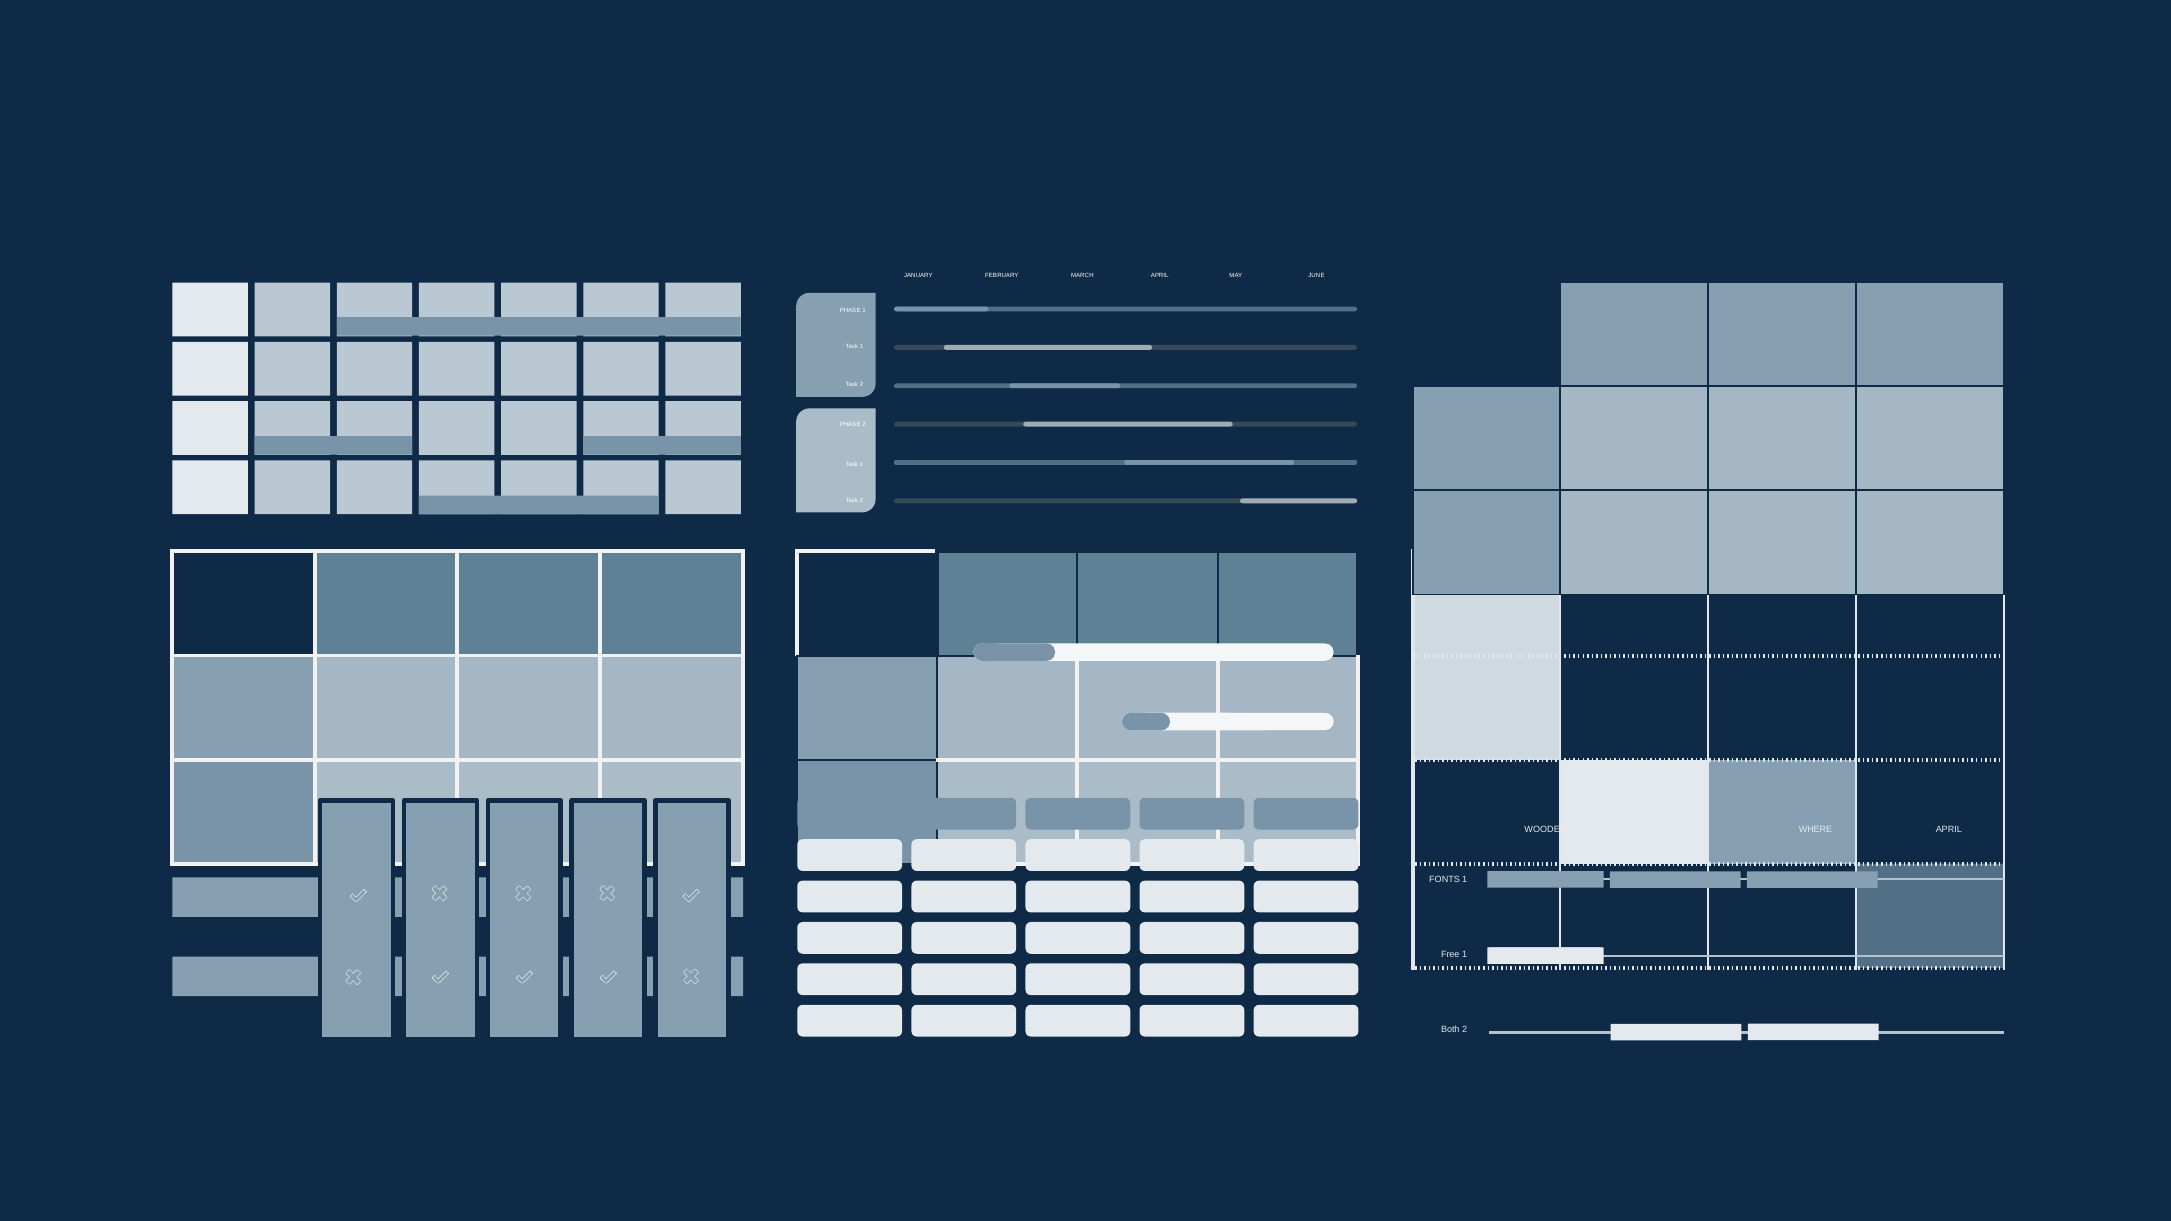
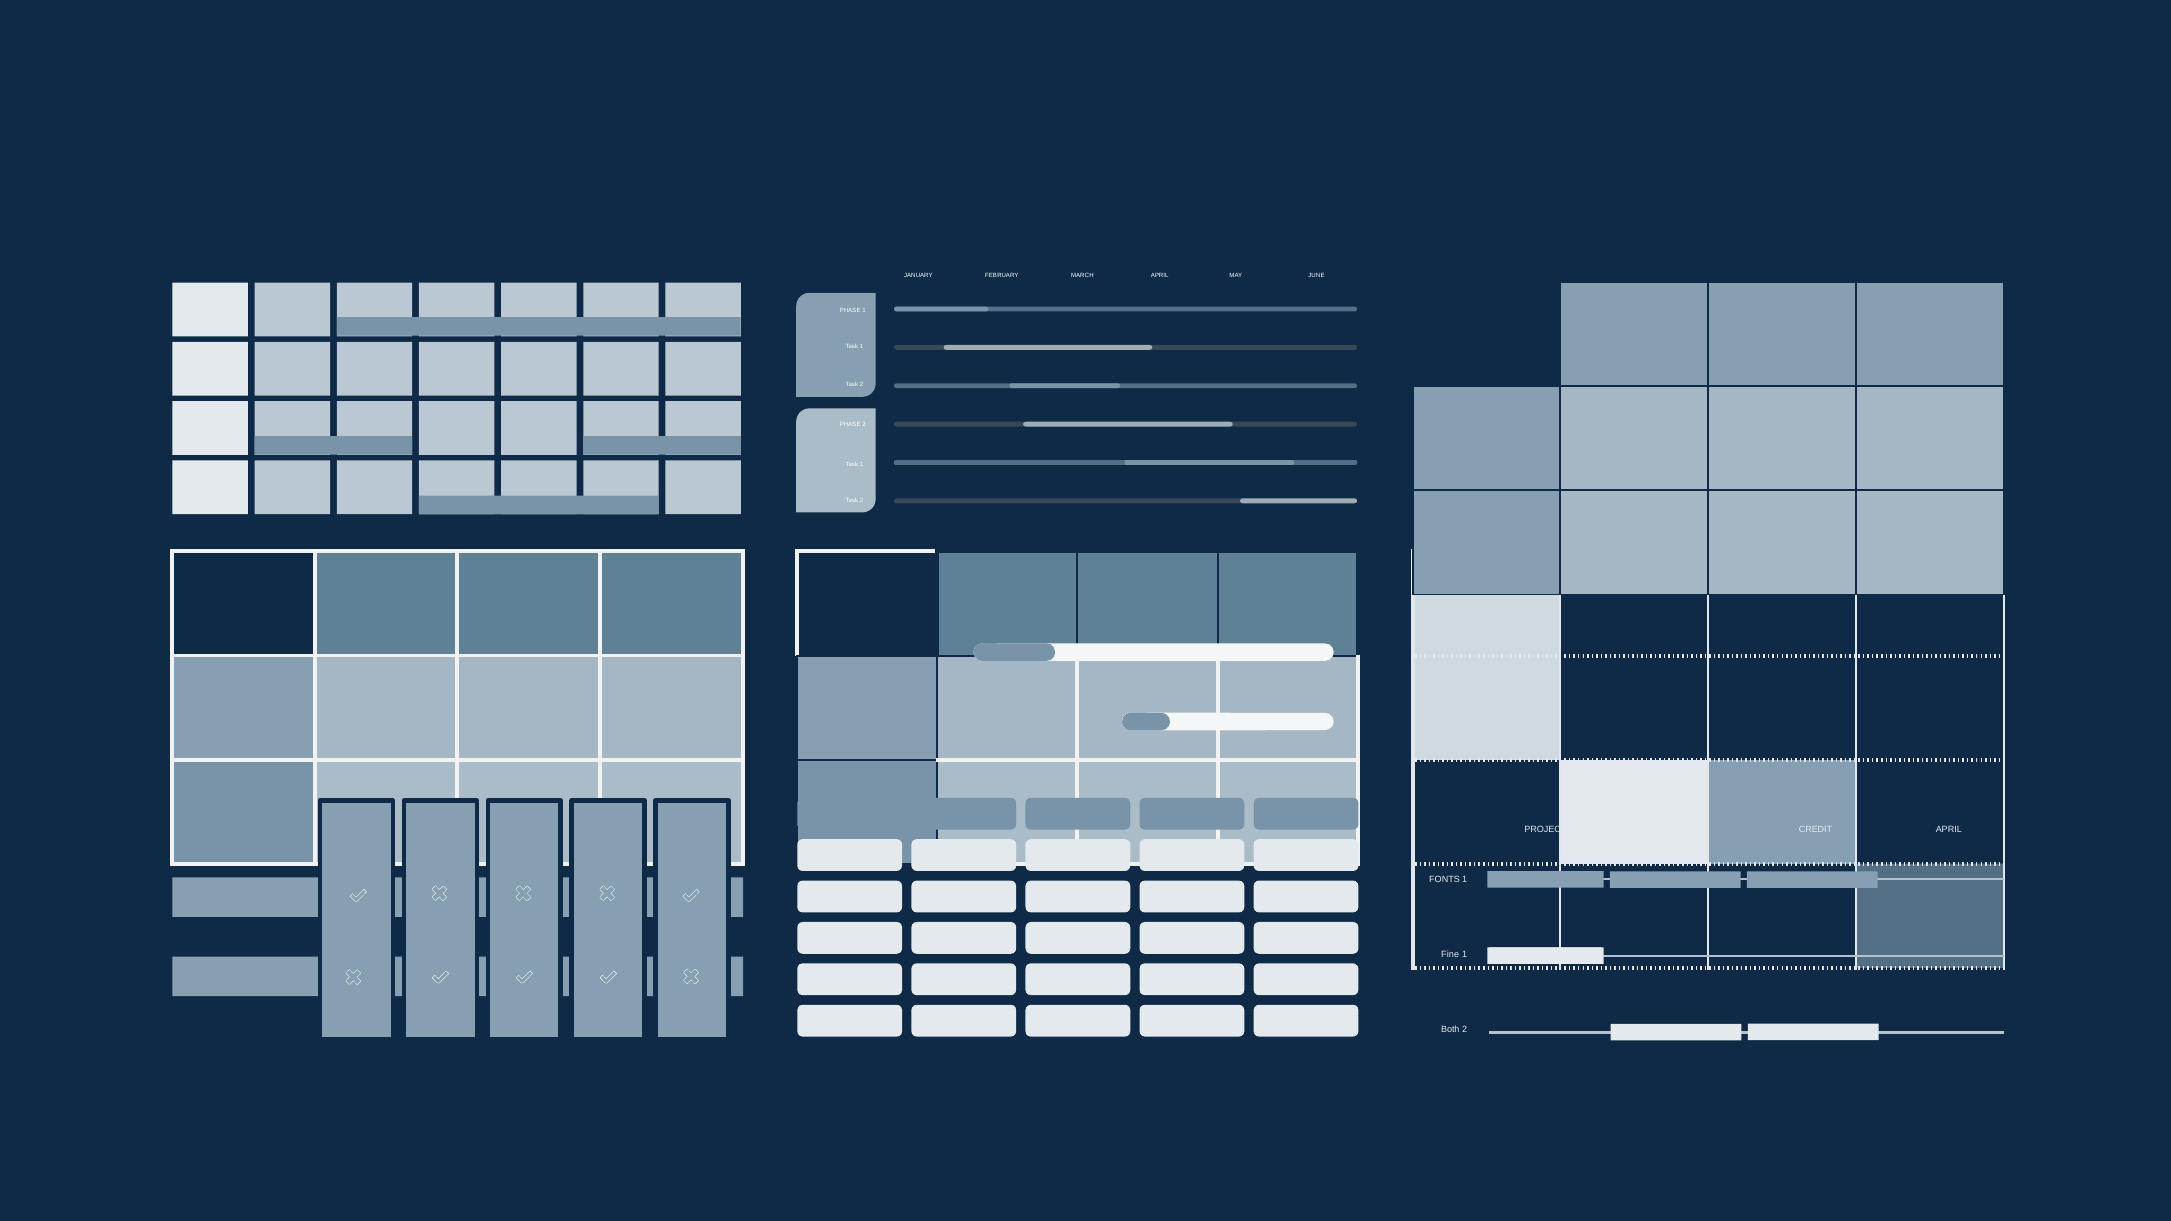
WOODEN: WOODEN -> PROJECT
WHERE: WHERE -> CREDIT
Free: Free -> Fine
